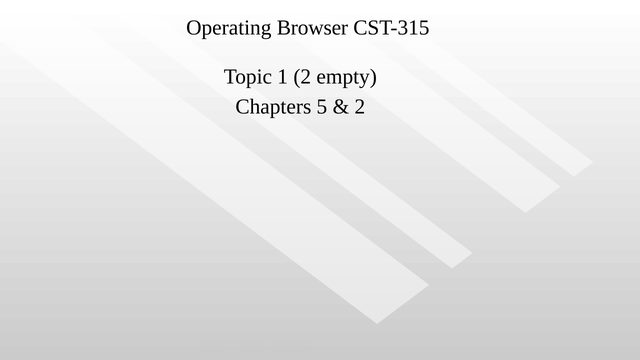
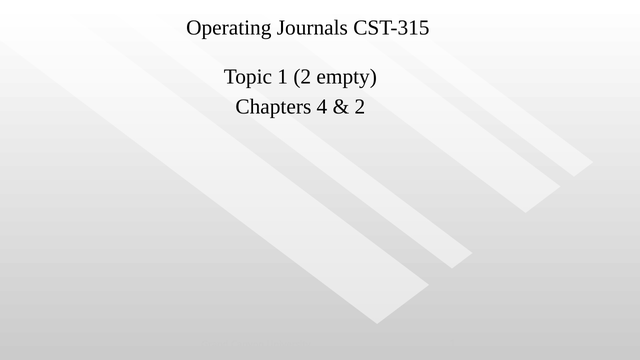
Browser: Browser -> Journals
5: 5 -> 4
